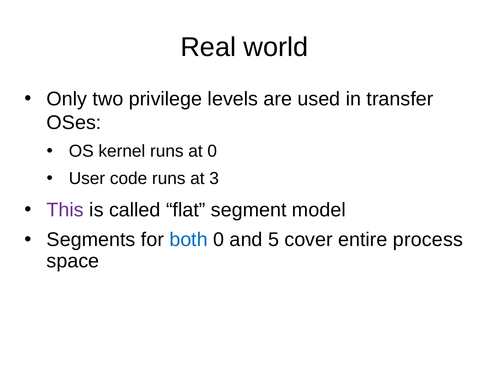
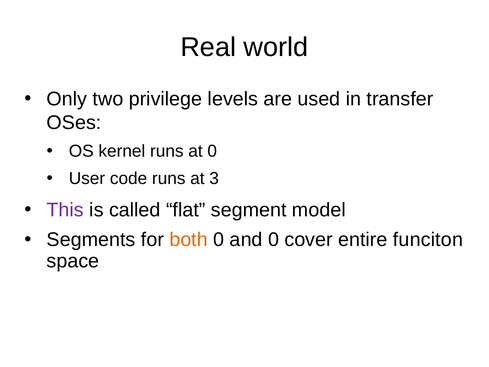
both colour: blue -> orange
and 5: 5 -> 0
process: process -> funciton
